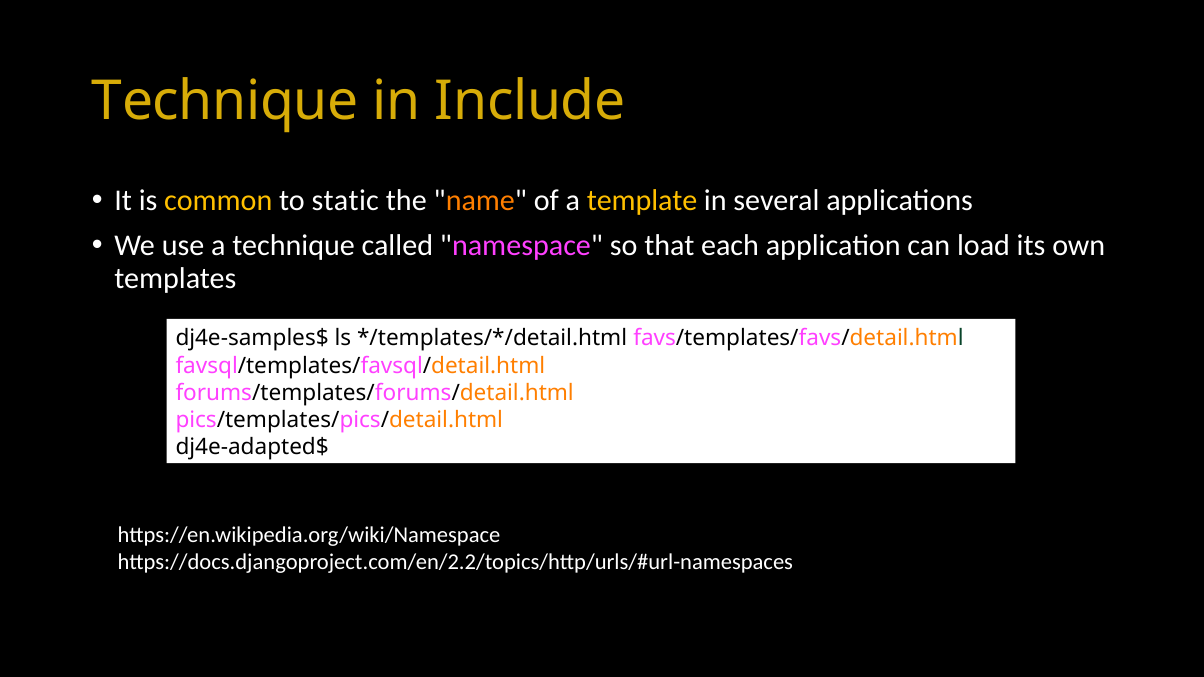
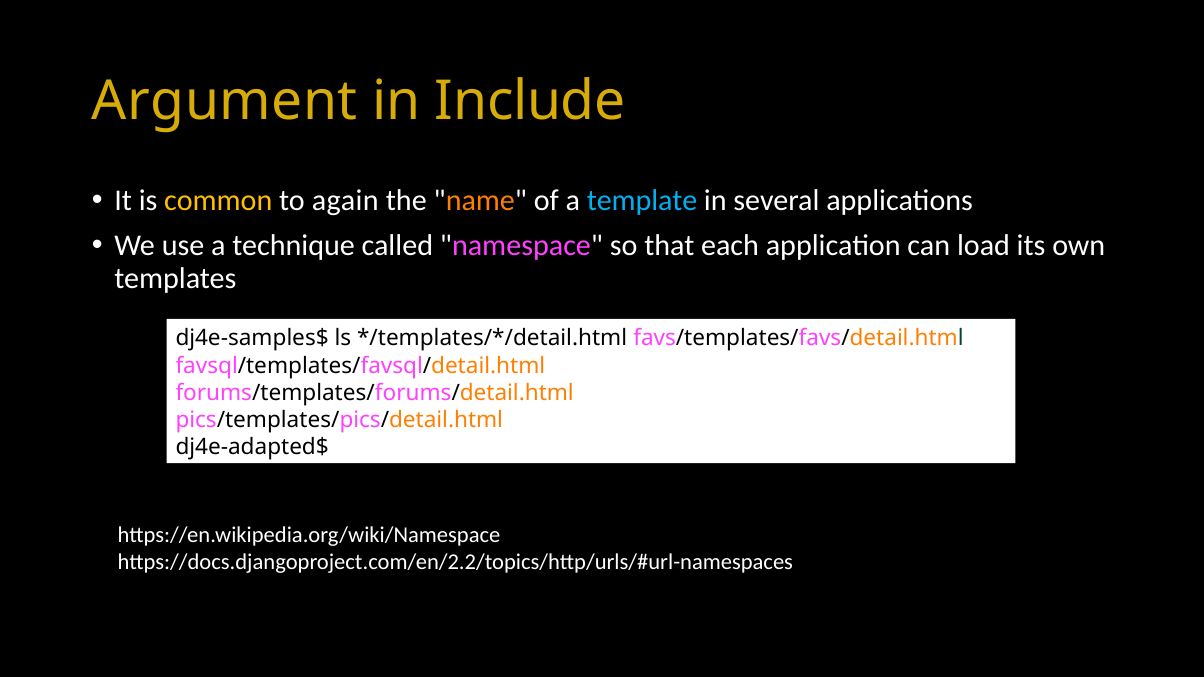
Technique at (225, 101): Technique -> Argument
static: static -> again
template colour: yellow -> light blue
